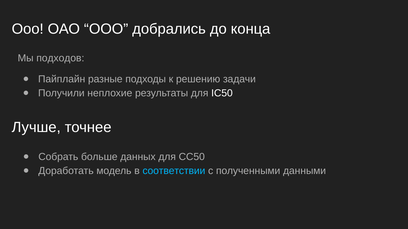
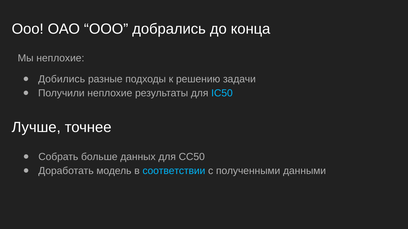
Мы подходов: подходов -> неплохие
Пайплайн: Пайплайн -> Добились
IC50 colour: white -> light blue
